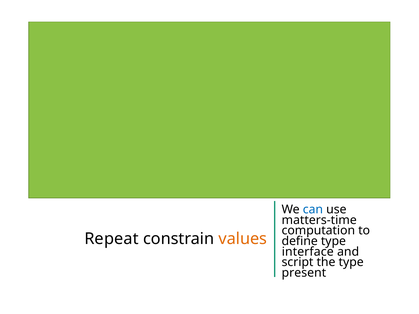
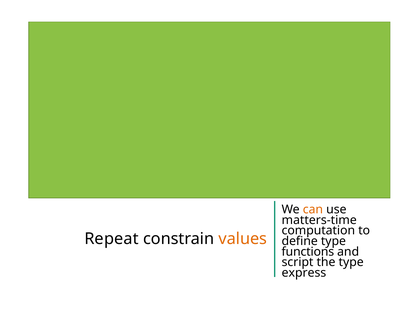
can colour: blue -> orange
interface: interface -> functions
present: present -> express
